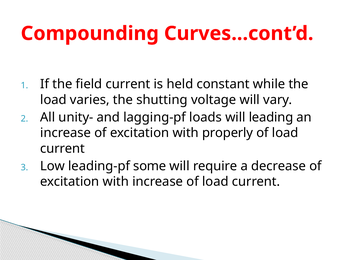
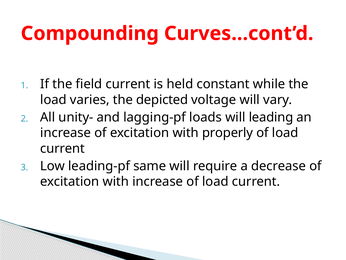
shutting: shutting -> depicted
some: some -> same
